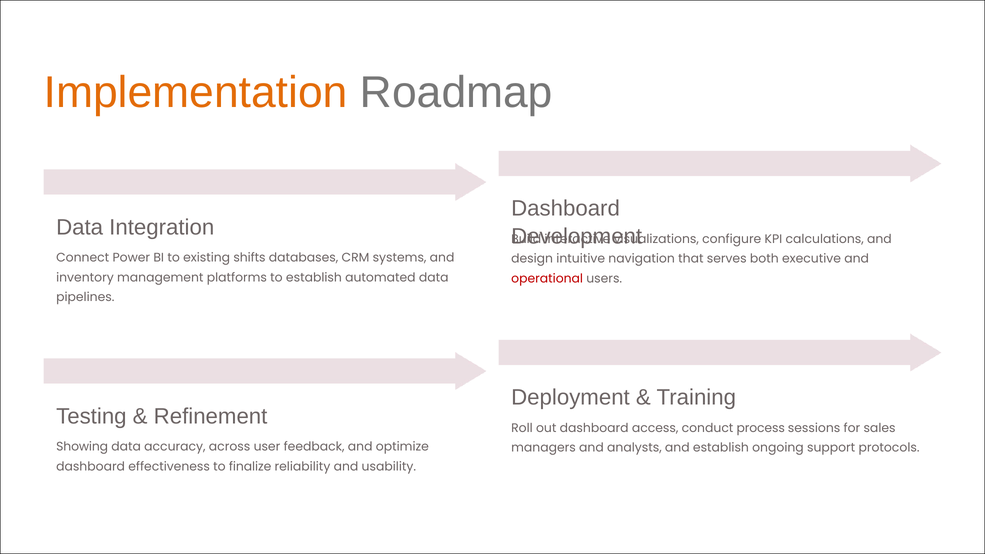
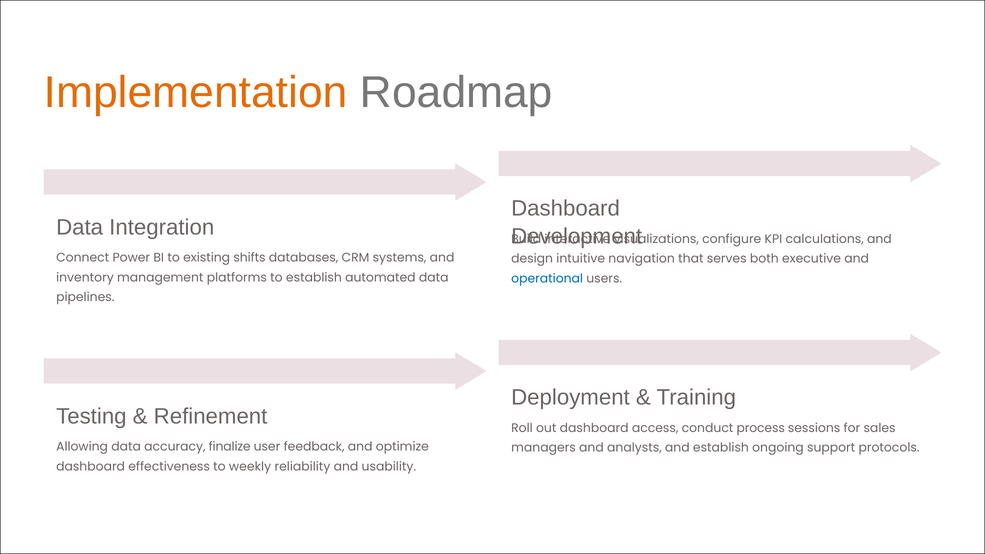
operational colour: red -> blue
Showing: Showing -> Allowing
across: across -> finalize
finalize: finalize -> weekly
